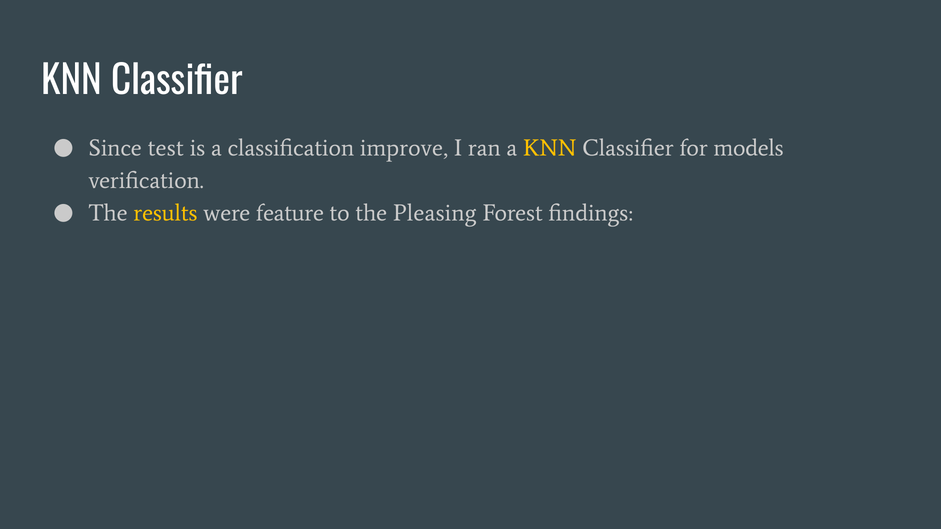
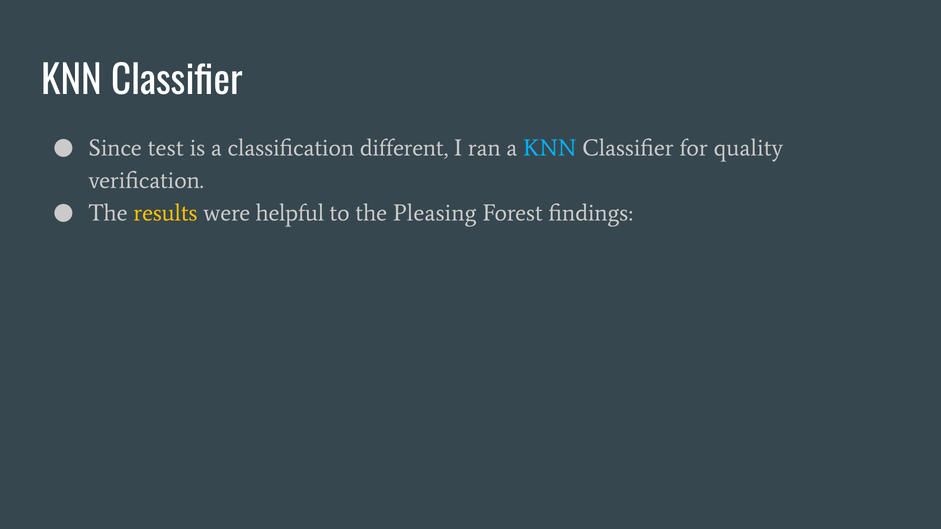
improve: improve -> different
KNN at (550, 148) colour: yellow -> light blue
models: models -> quality
feature: feature -> helpful
